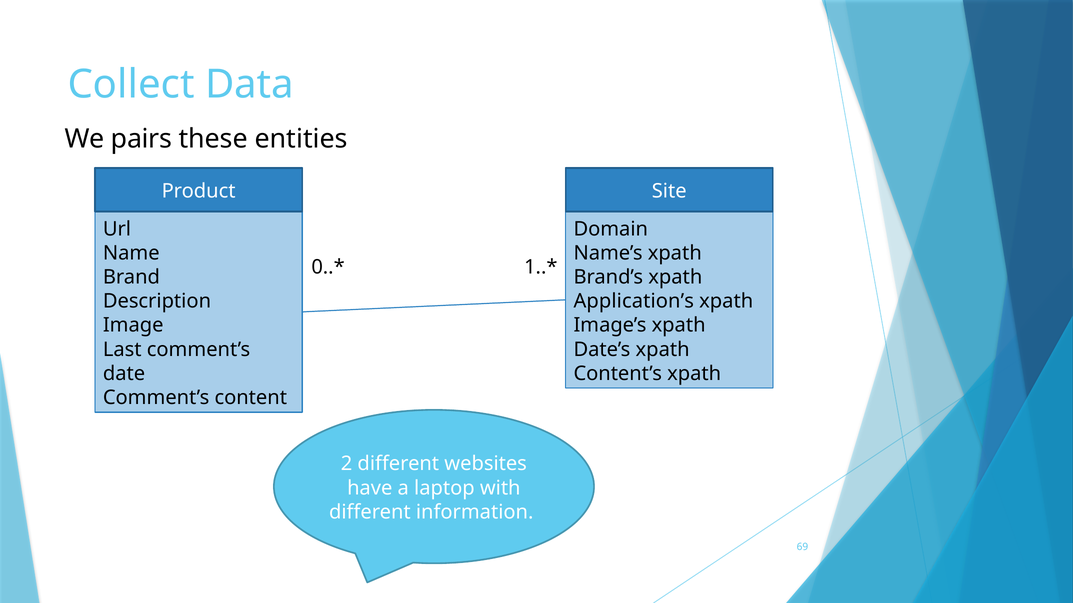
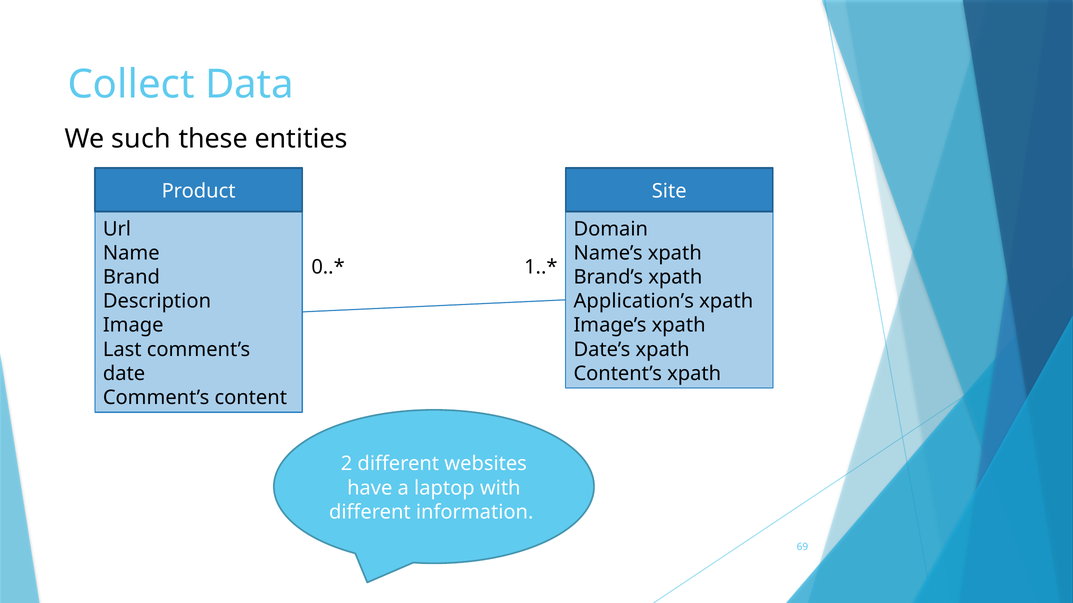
pairs: pairs -> such
